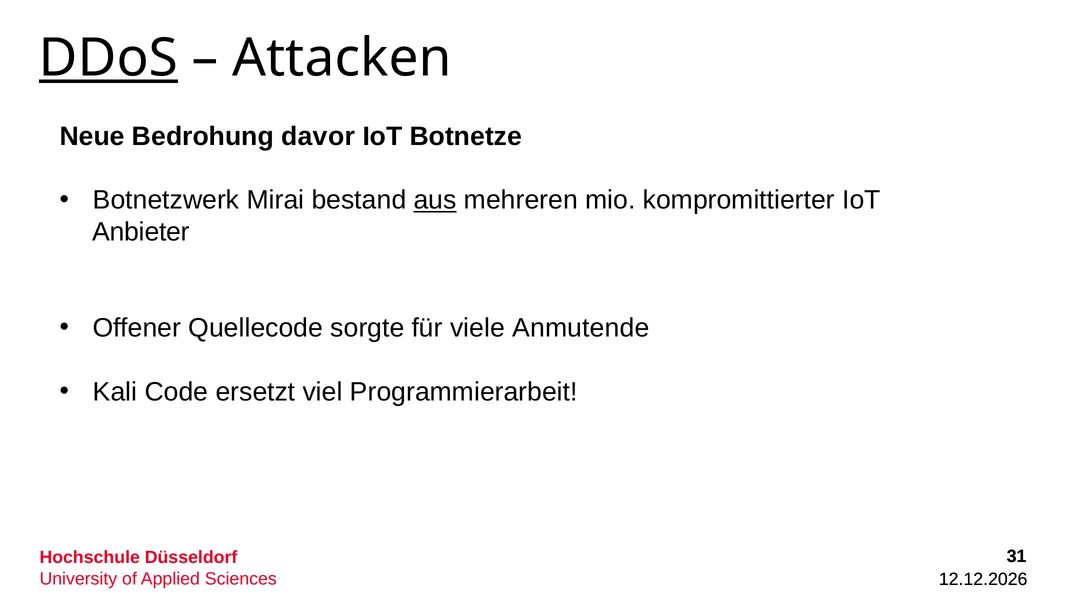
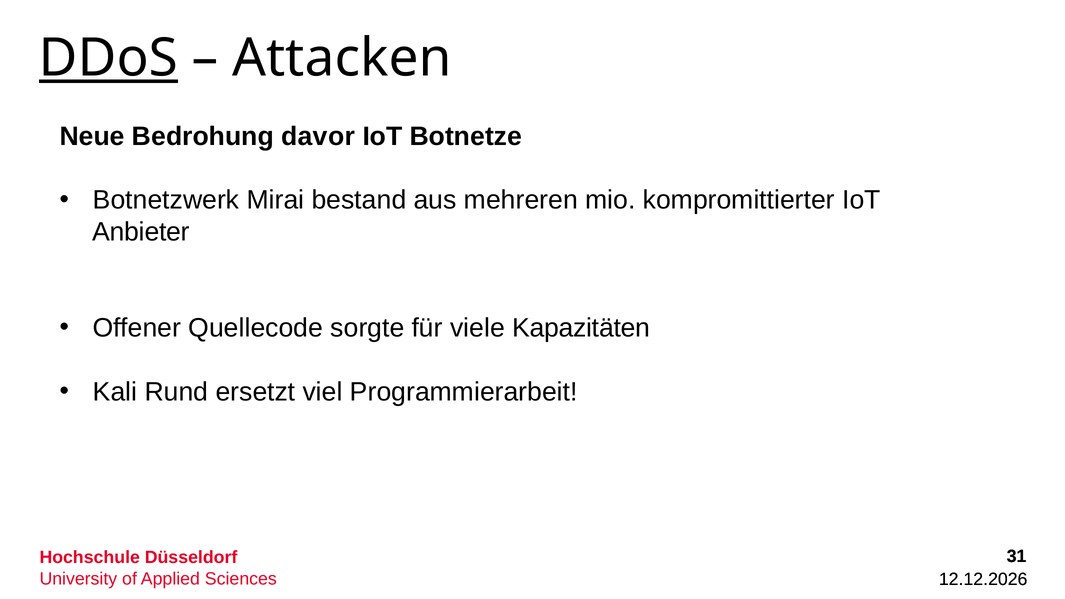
aus underline: present -> none
Anmutende: Anmutende -> Kapazitäten
Code: Code -> Rund
